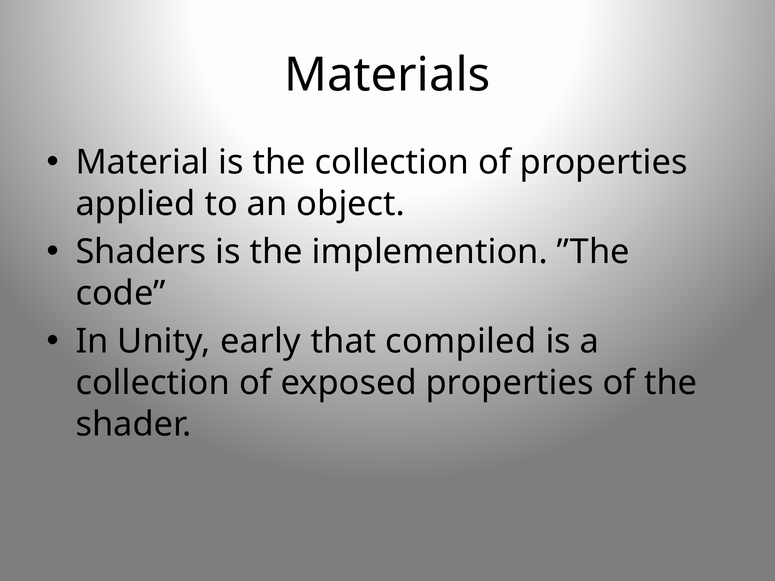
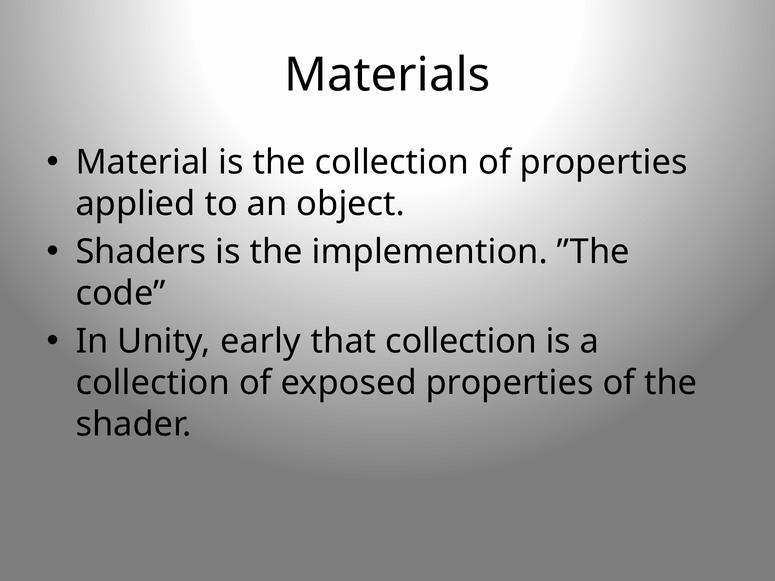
that compiled: compiled -> collection
